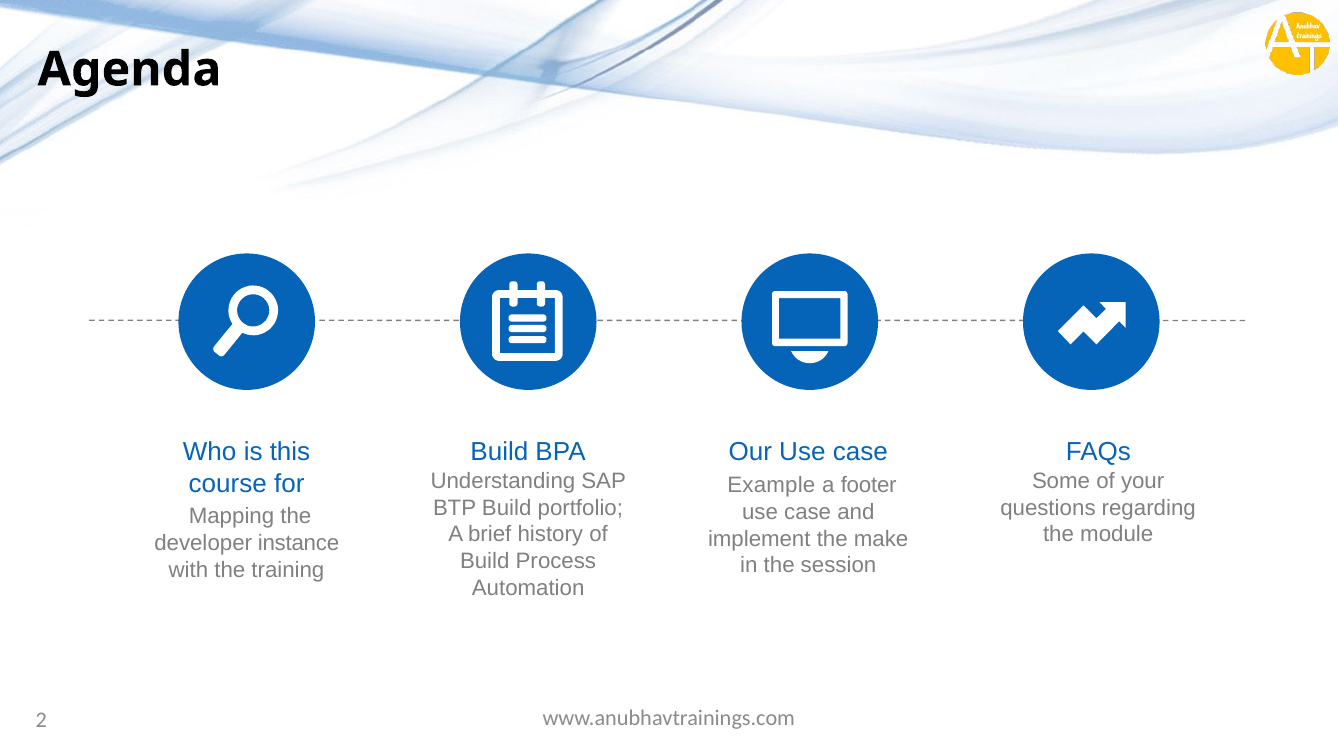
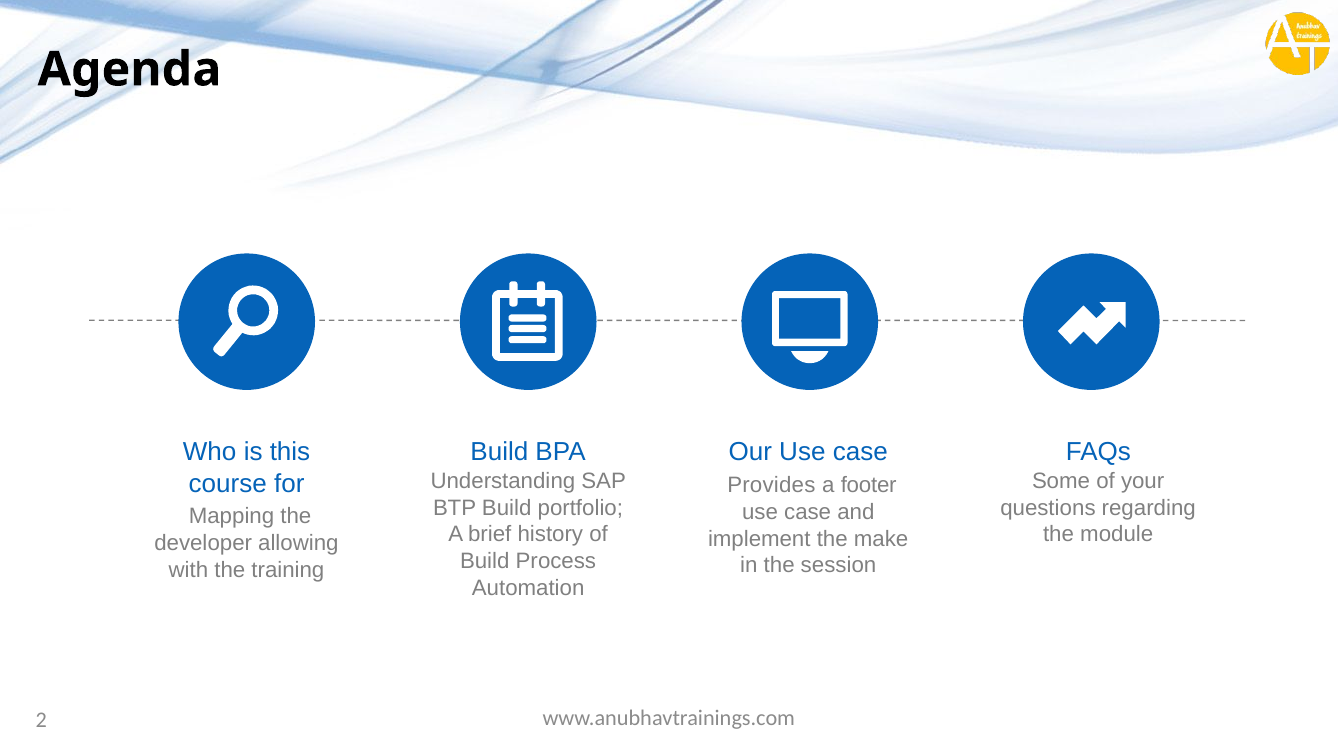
Example: Example -> Provides
instance: instance -> allowing
